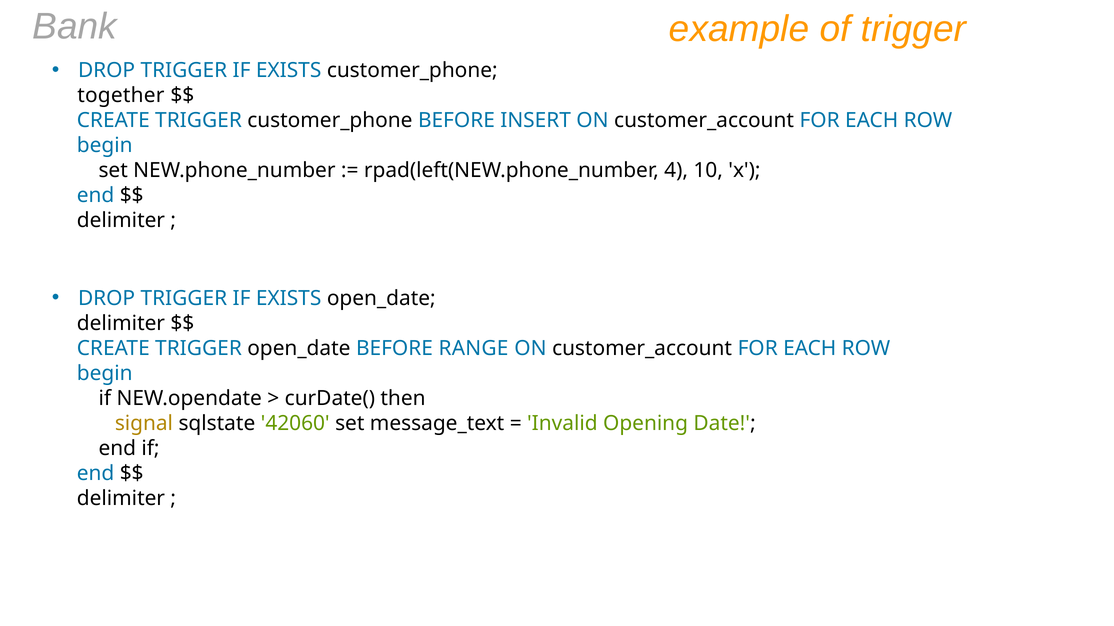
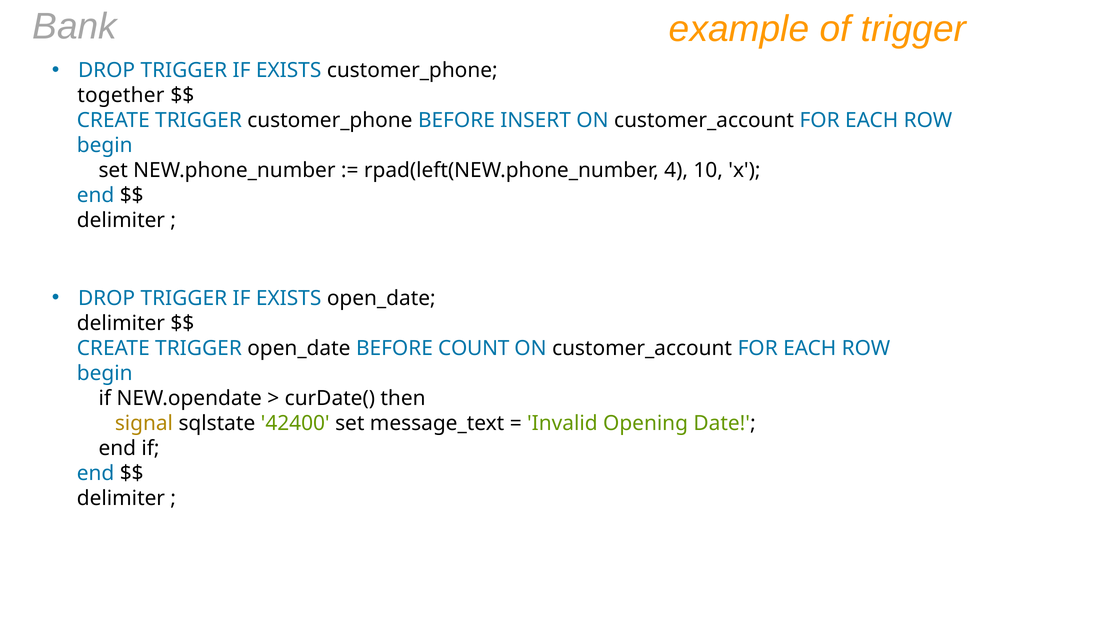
RANGE: RANGE -> COUNT
42060: 42060 -> 42400
